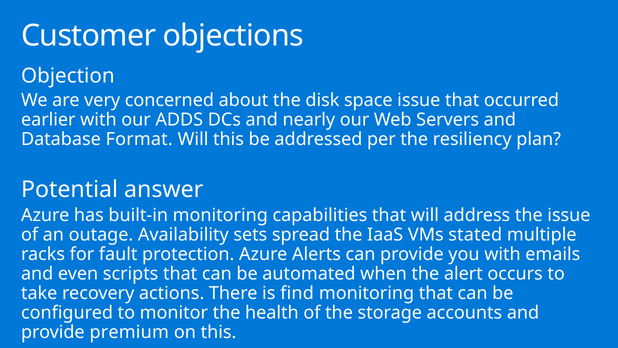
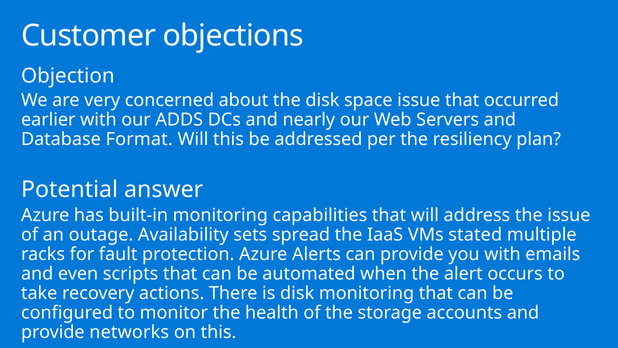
is find: find -> disk
premium: premium -> networks
